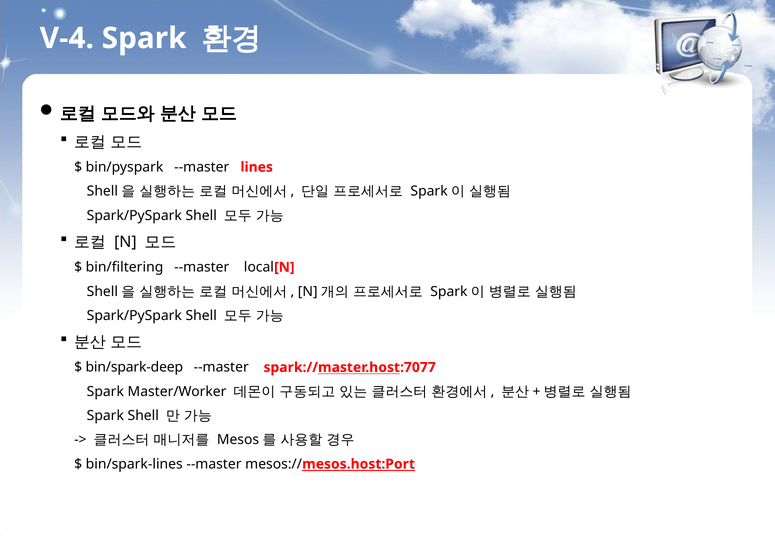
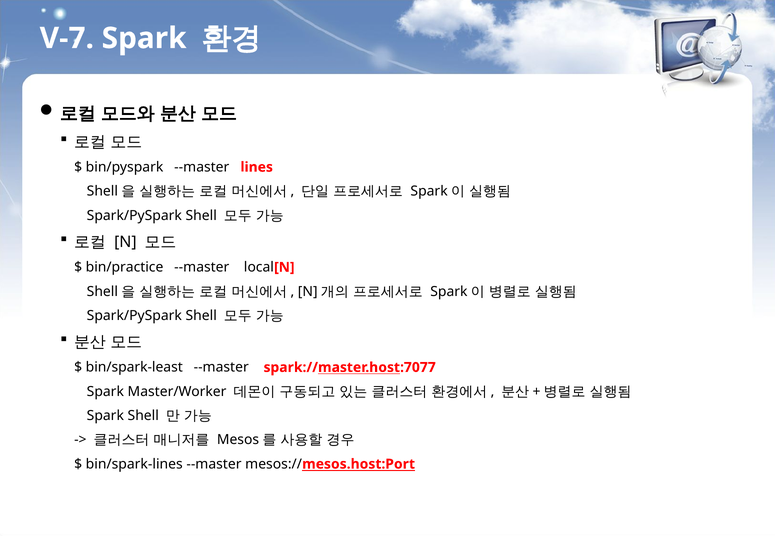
V-4: V-4 -> V-7
bin/filtering: bin/filtering -> bin/practice
bin/spark-deep: bin/spark-deep -> bin/spark-least
